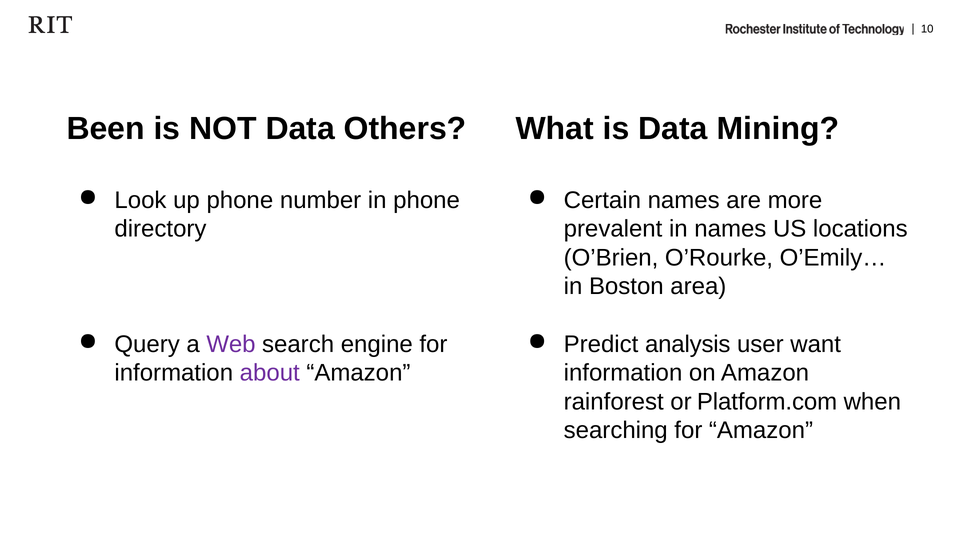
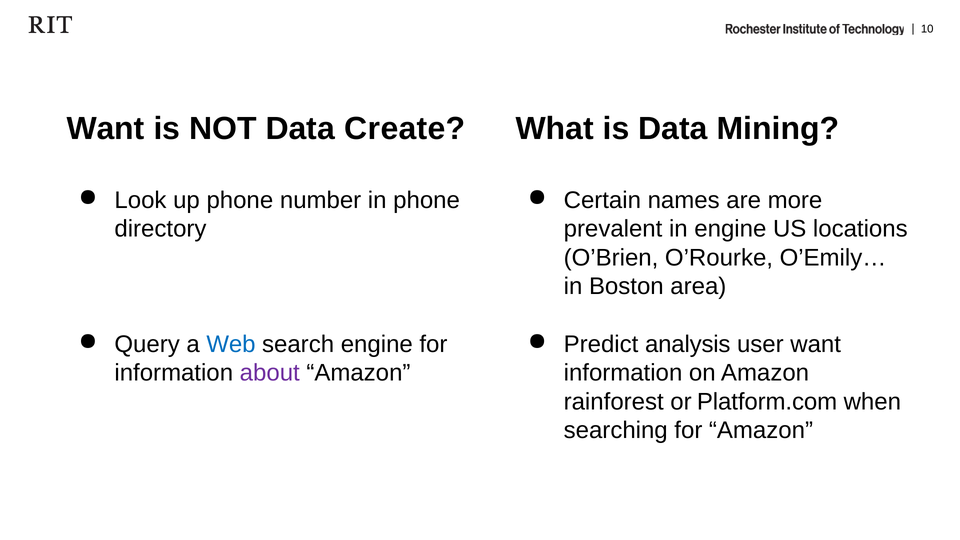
Been at (106, 129): Been -> Want
Others: Others -> Create
in names: names -> engine
Web colour: purple -> blue
